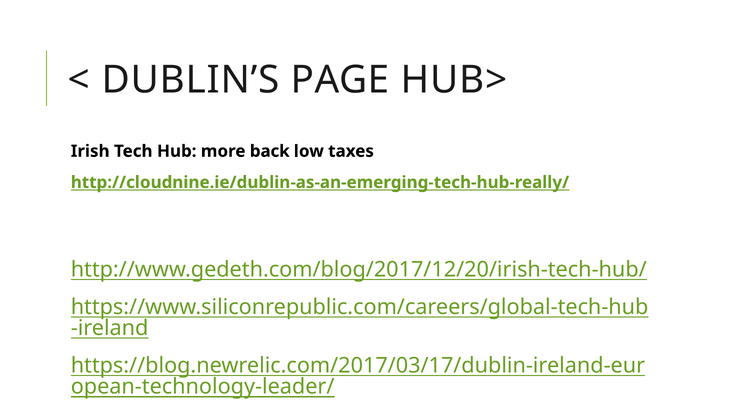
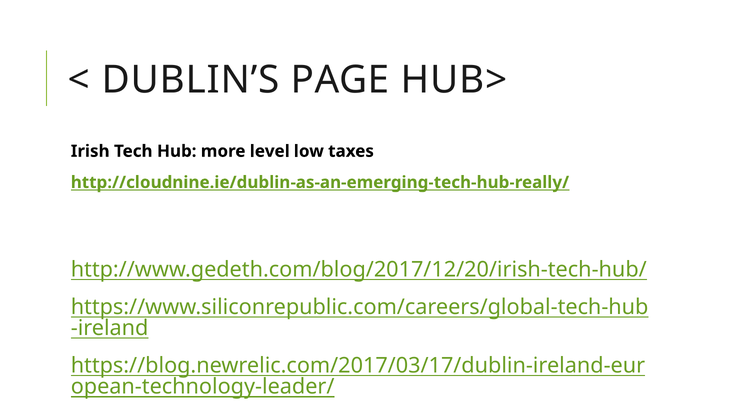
back: back -> level
